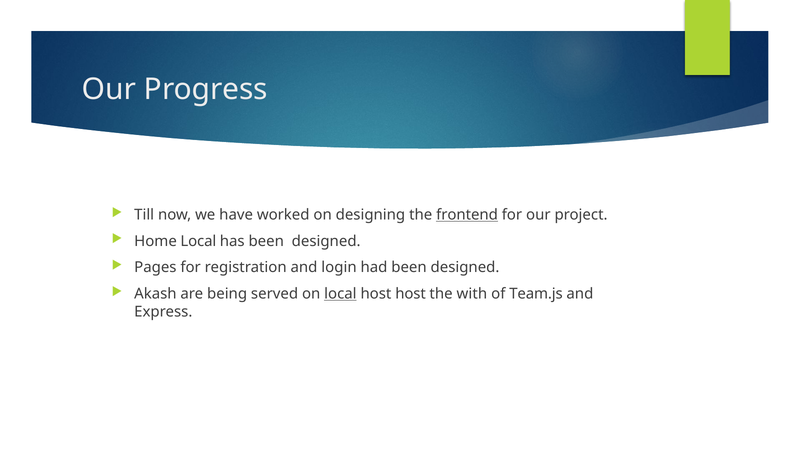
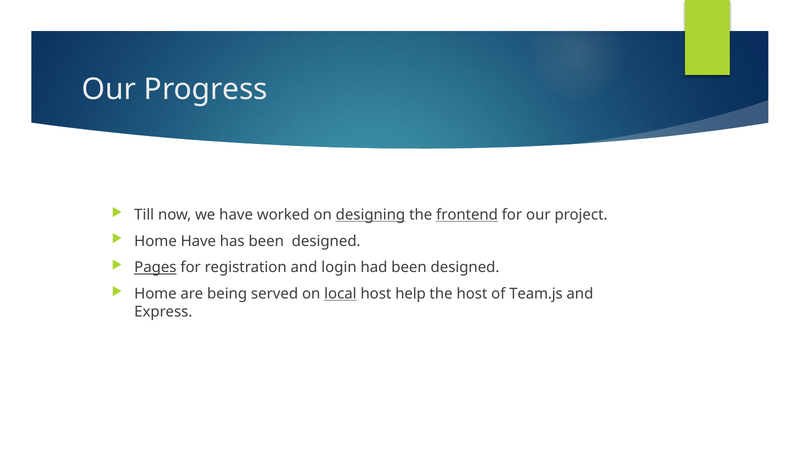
designing underline: none -> present
Home Local: Local -> Have
Pages underline: none -> present
Akash at (155, 294): Akash -> Home
host host: host -> help
the with: with -> host
